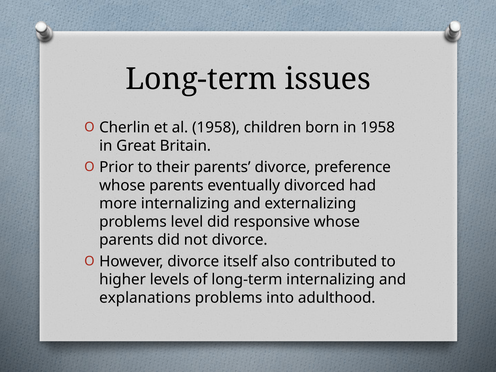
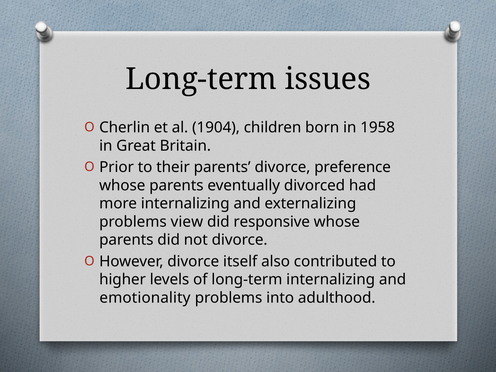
al 1958: 1958 -> 1904
level: level -> view
explanations: explanations -> emotionality
